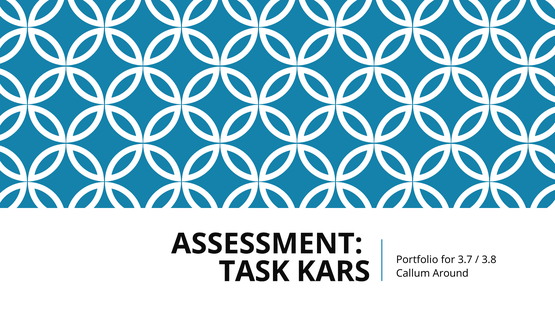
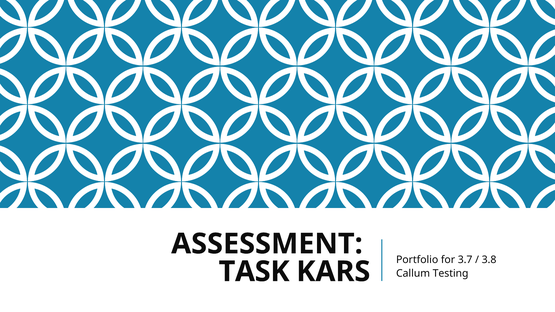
Around: Around -> Testing
